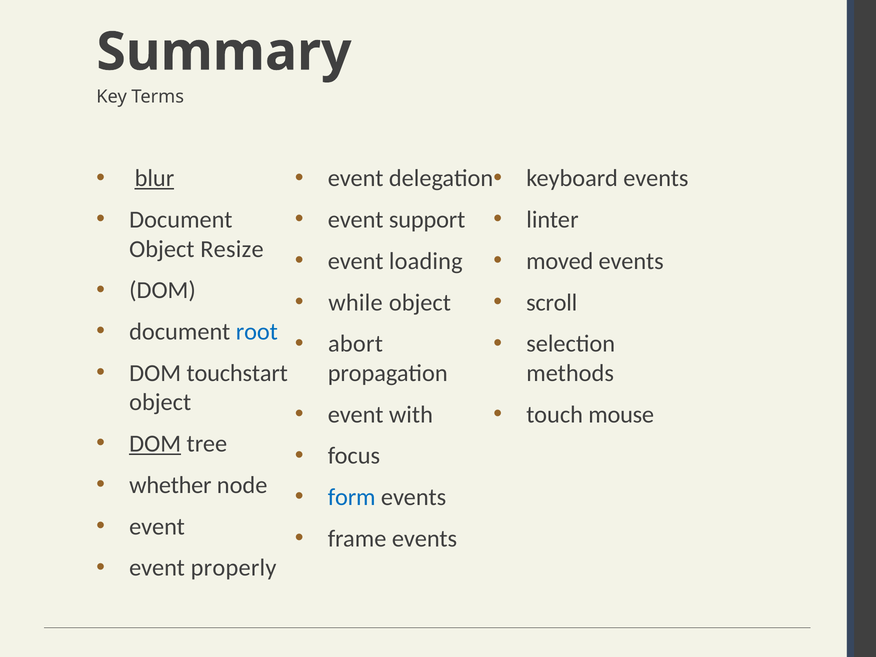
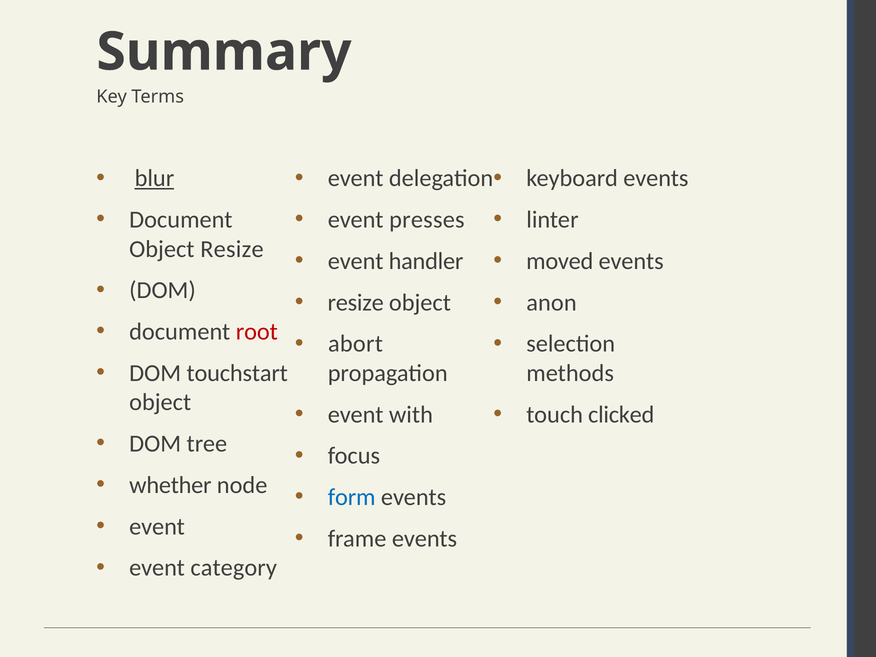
support: support -> presses
loading: loading -> handler
while at (355, 303): while -> resize
scroll: scroll -> anon
root colour: blue -> red
mouse: mouse -> clicked
DOM at (155, 444) underline: present -> none
properly: properly -> category
